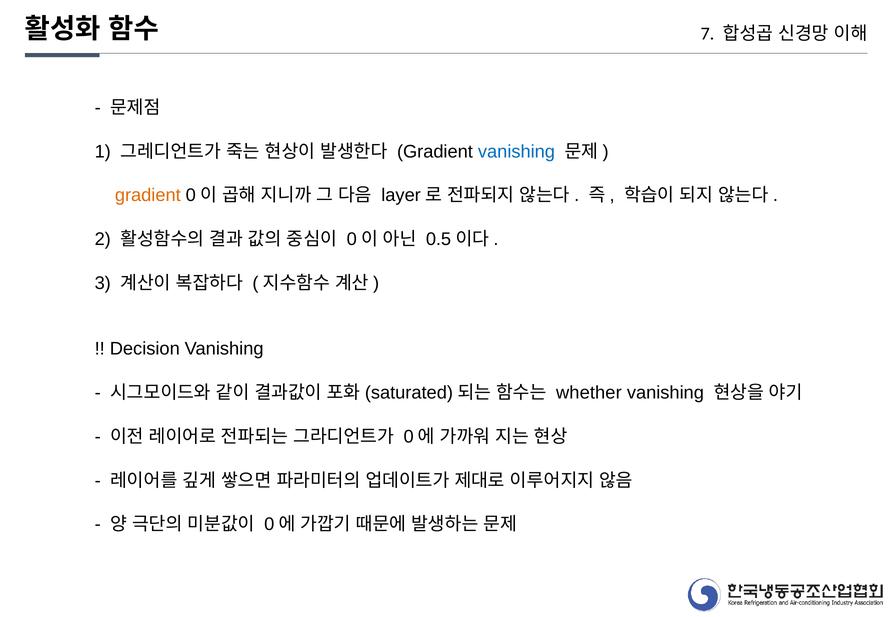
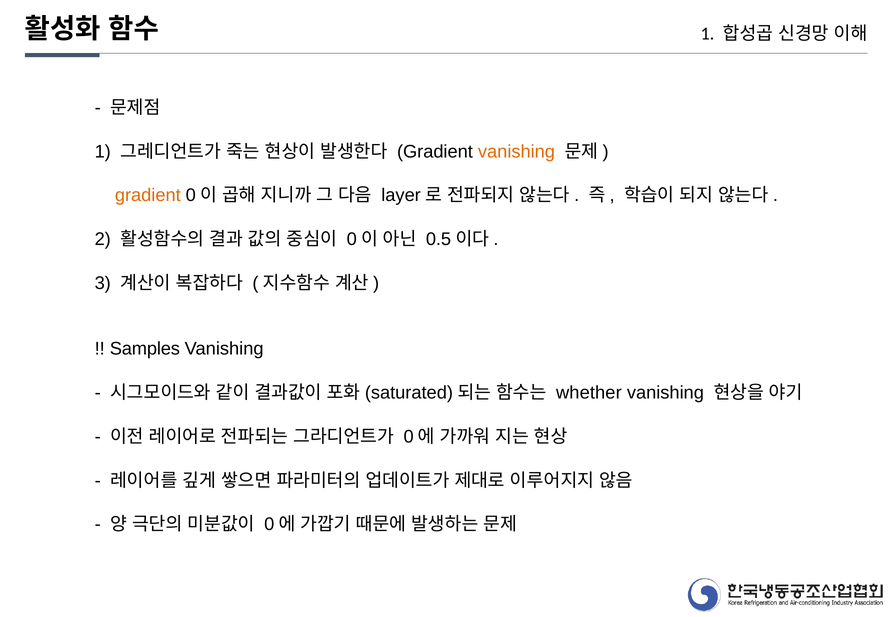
7 at (707, 34): 7 -> 1
vanishing at (517, 152) colour: blue -> orange
Decision: Decision -> Samples
